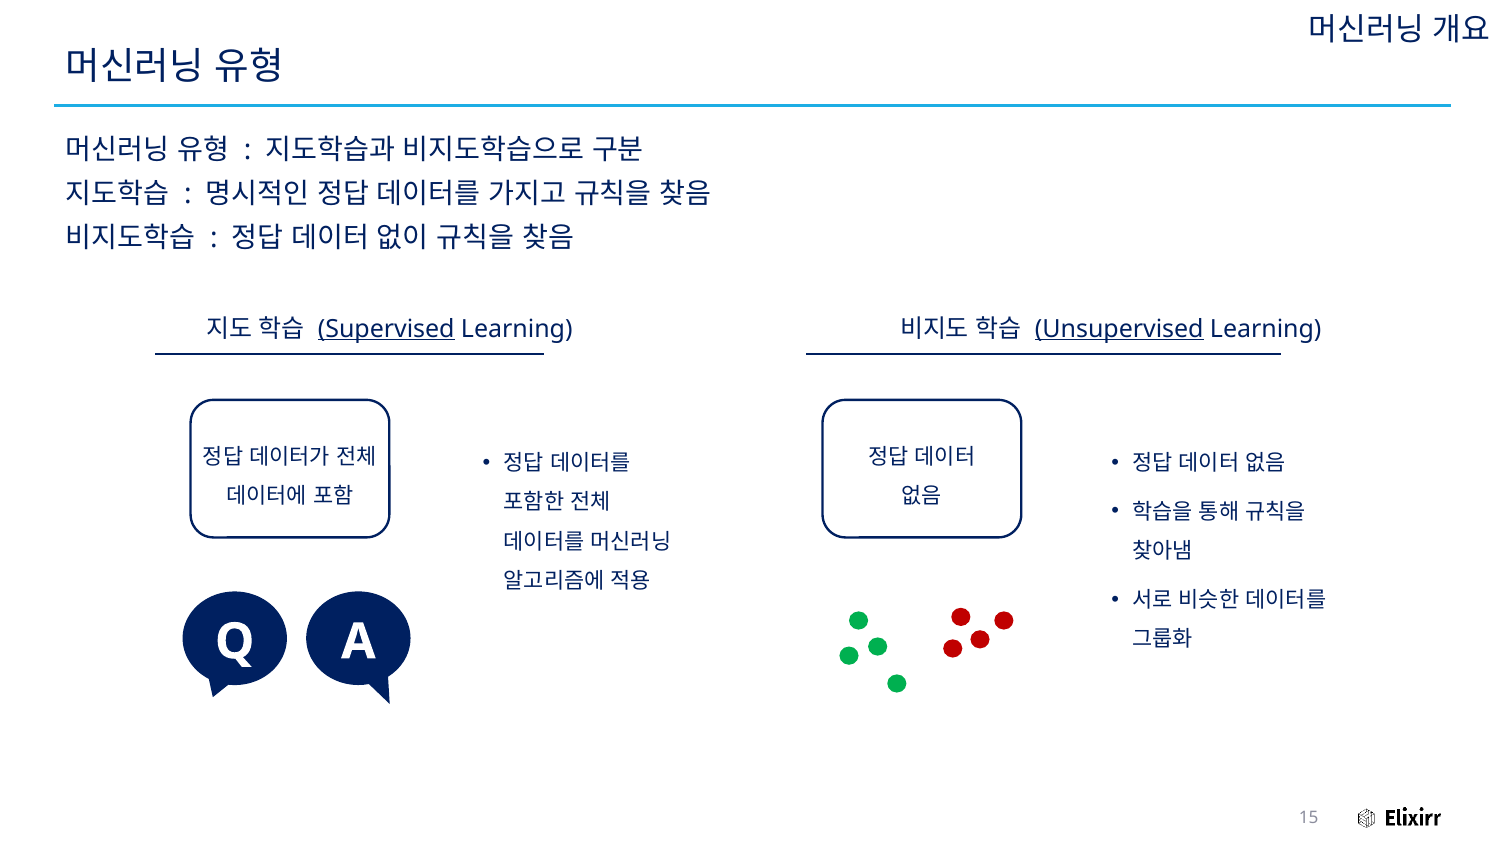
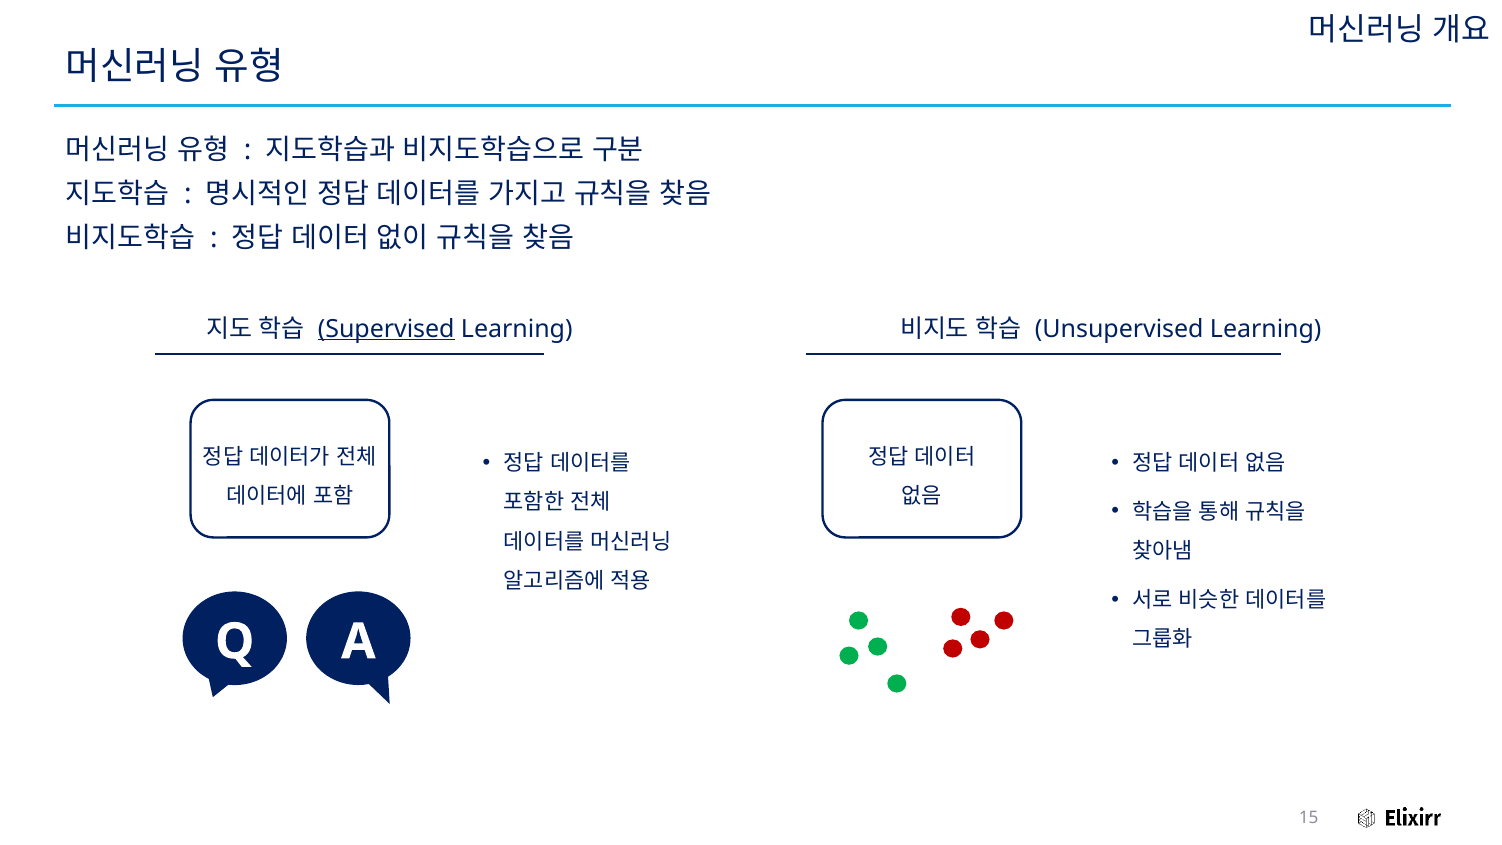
Unsupervised underline: present -> none
